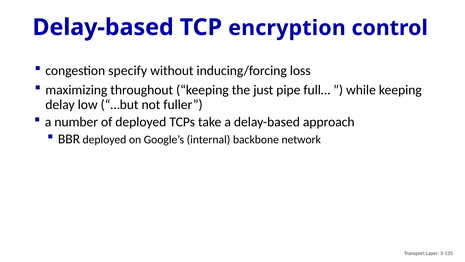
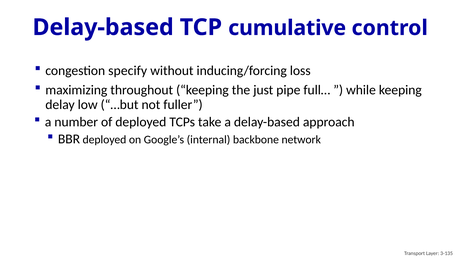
encryption: encryption -> cumulative
